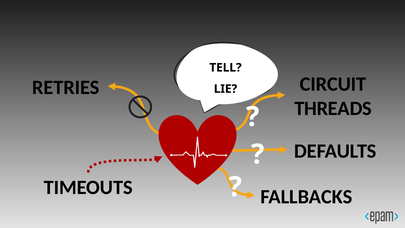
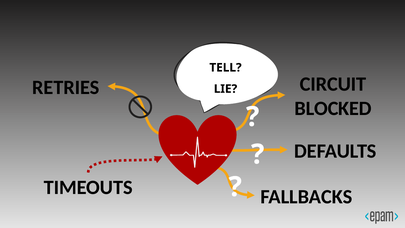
THREADS: THREADS -> BLOCKED
